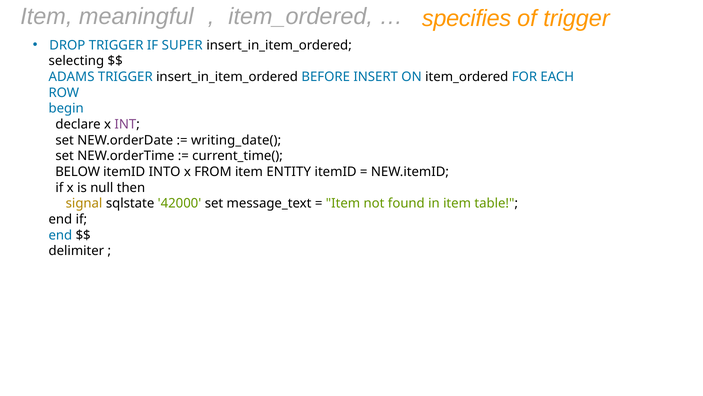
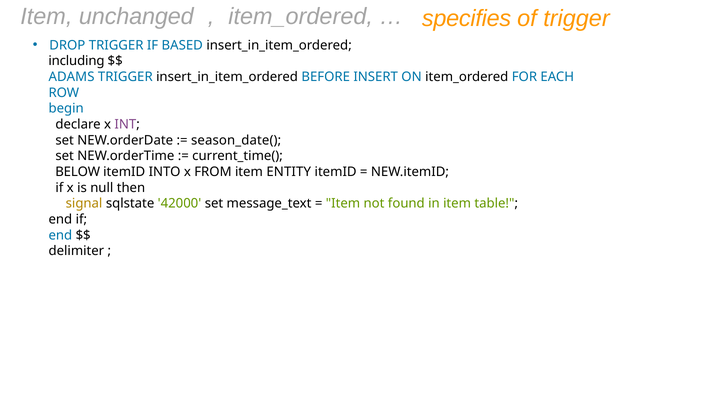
meaningful: meaningful -> unchanged
SUPER: SUPER -> BASED
selecting: selecting -> including
writing_date(: writing_date( -> season_date(
